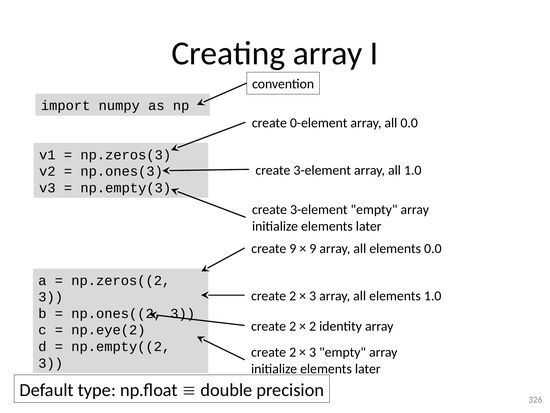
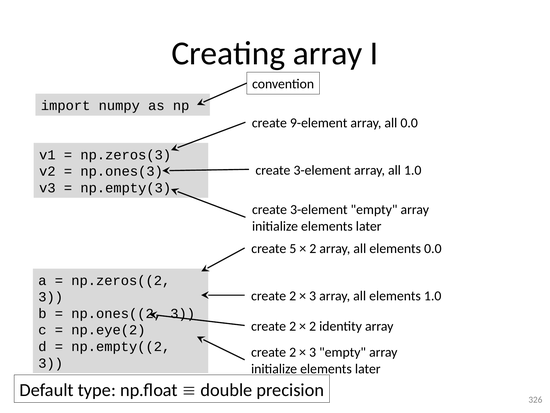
0-element: 0-element -> 9-element
create 9: 9 -> 5
9 at (313, 248): 9 -> 2
